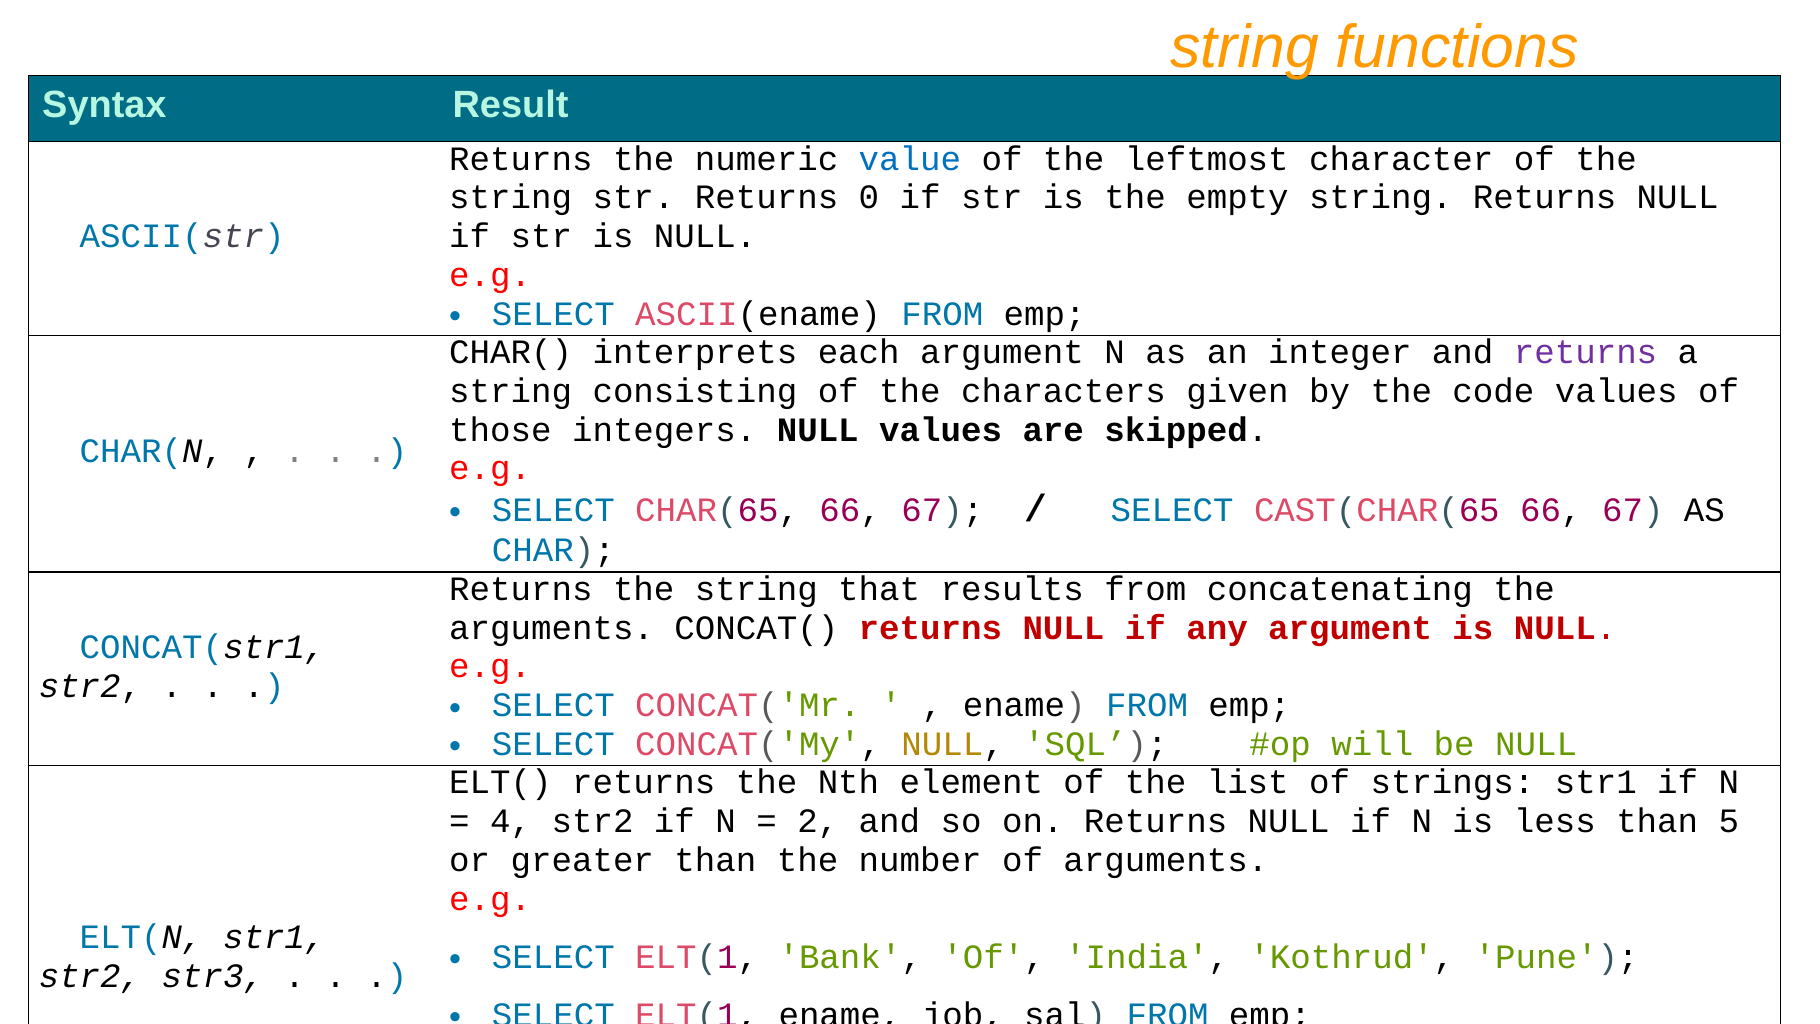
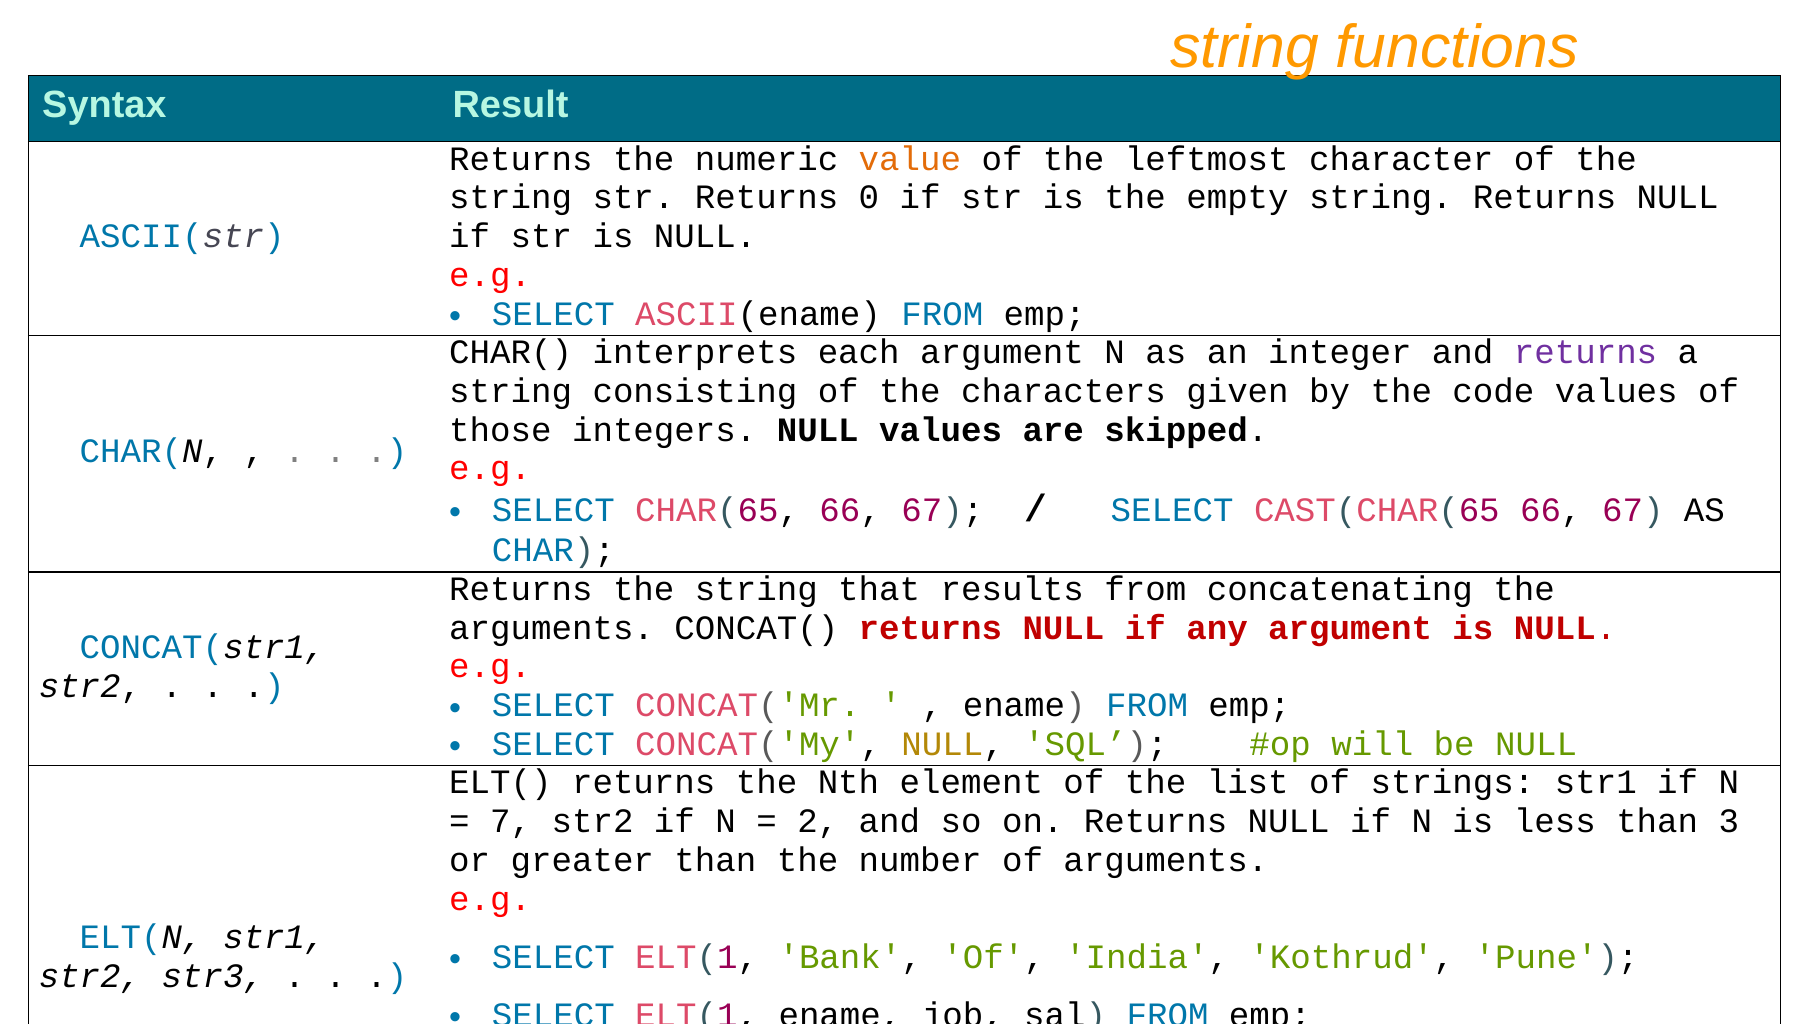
value colour: blue -> orange
4: 4 -> 7
5: 5 -> 3
